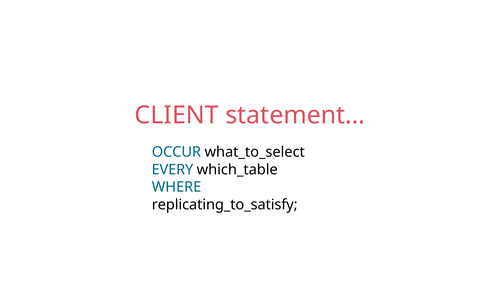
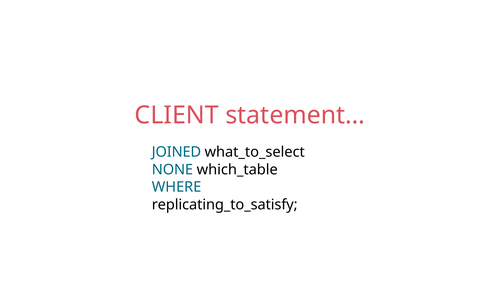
OCCUR: OCCUR -> JOINED
EVERY: EVERY -> NONE
